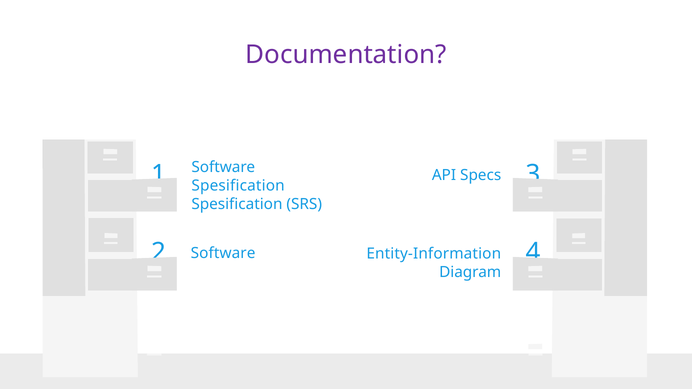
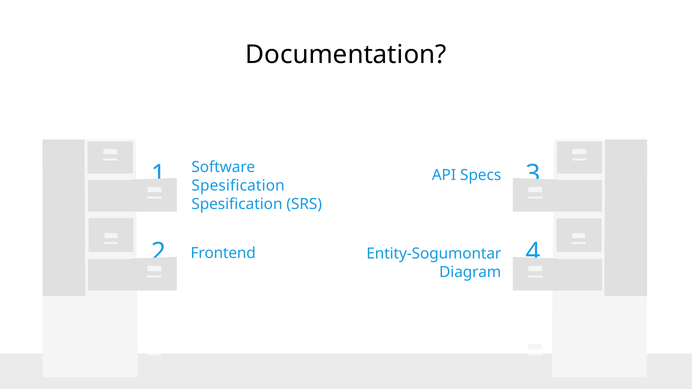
Documentation colour: purple -> black
Software at (223, 253): Software -> Frontend
Entity-Information: Entity-Information -> Entity-Sogumontar
